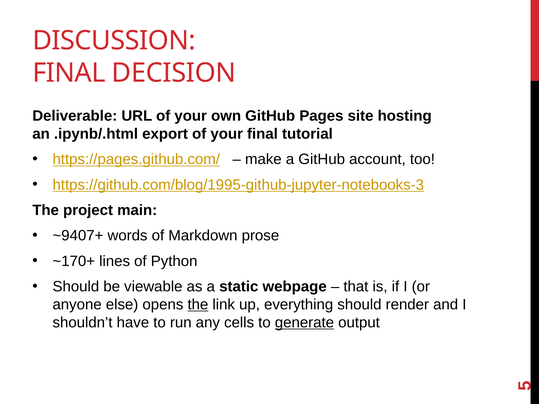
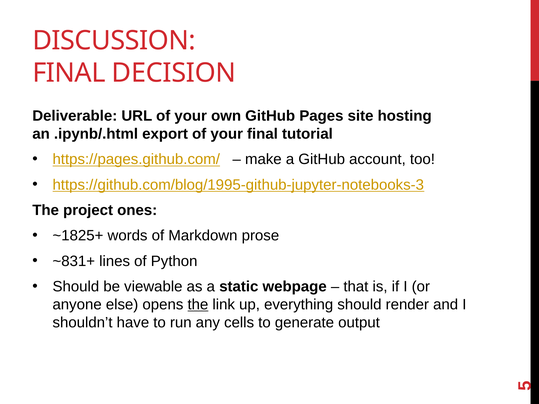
main: main -> ones
~9407+: ~9407+ -> ~1825+
~170+: ~170+ -> ~831+
generate underline: present -> none
